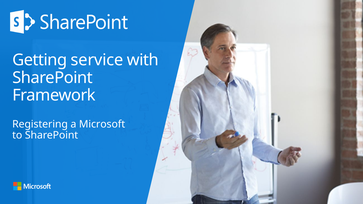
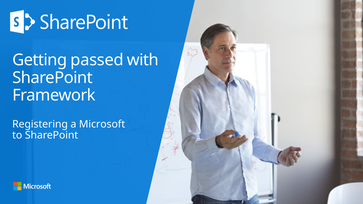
service: service -> passed
